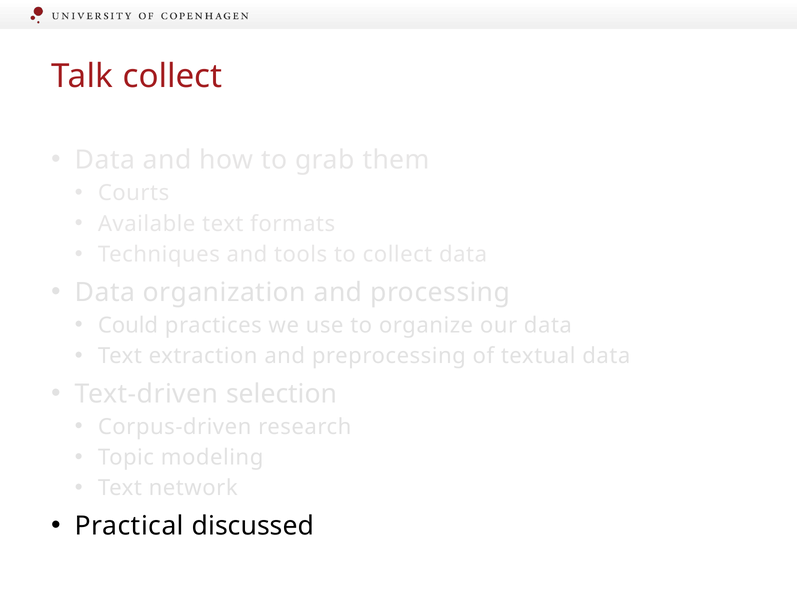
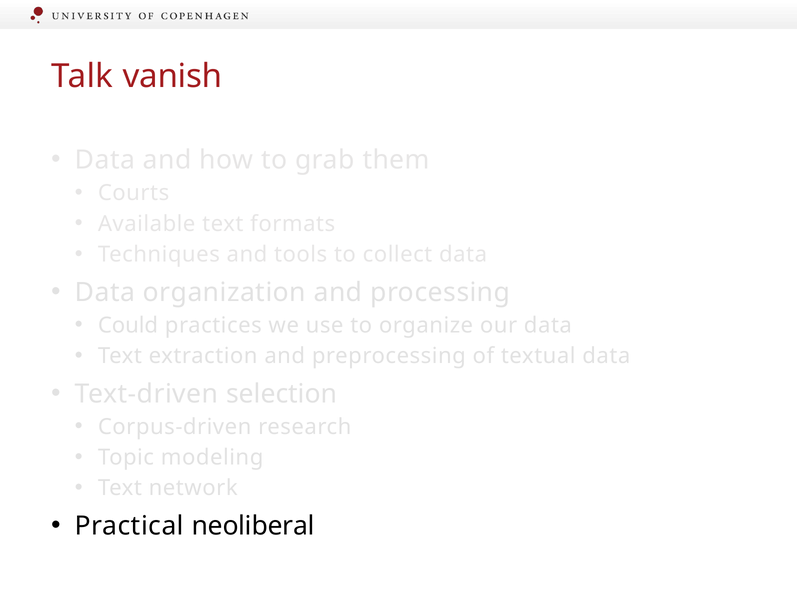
Talk collect: collect -> vanish
discussed: discussed -> neoliberal
